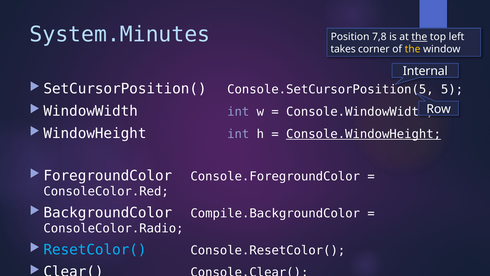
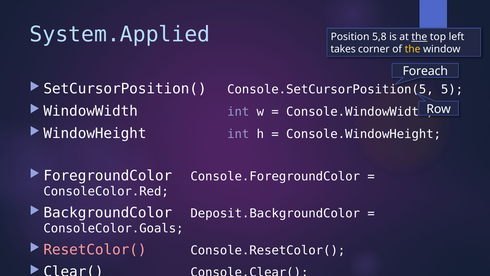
System.Minutes: System.Minutes -> System.Applied
7,8: 7,8 -> 5,8
Internal: Internal -> Foreach
Console.WindowHeight underline: present -> none
Compile.BackgroundColor: Compile.BackgroundColor -> Deposit.BackgroundColor
ConsoleColor.Radio: ConsoleColor.Radio -> ConsoleColor.Goals
ResetColor( colour: light blue -> pink
